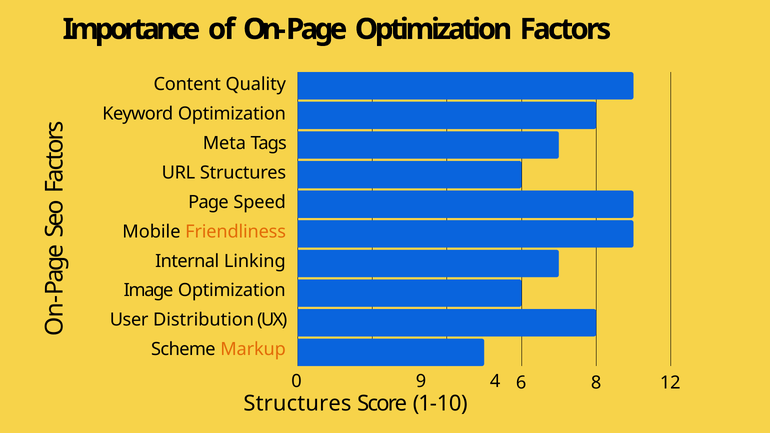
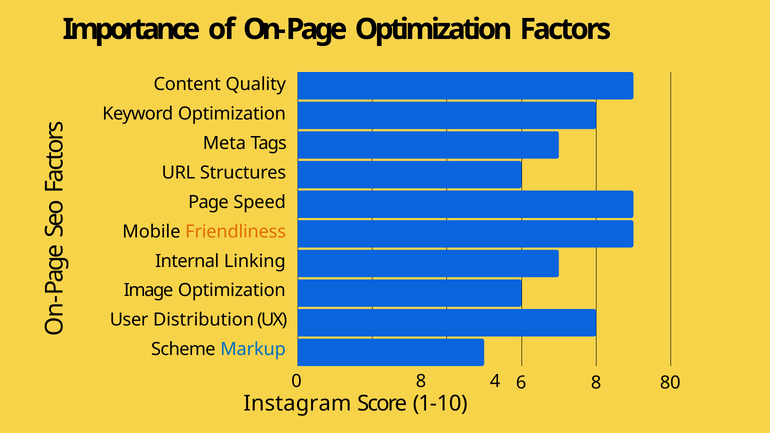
Markup colour: orange -> blue
0 9: 9 -> 8
12: 12 -> 80
Structures at (297, 404): Structures -> Instagram
